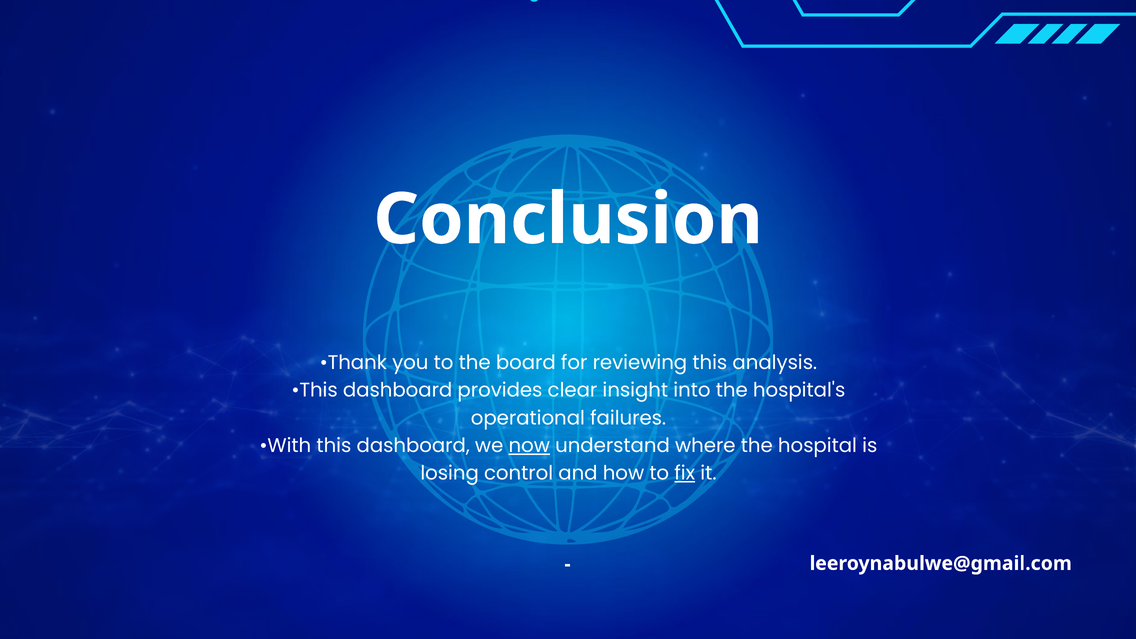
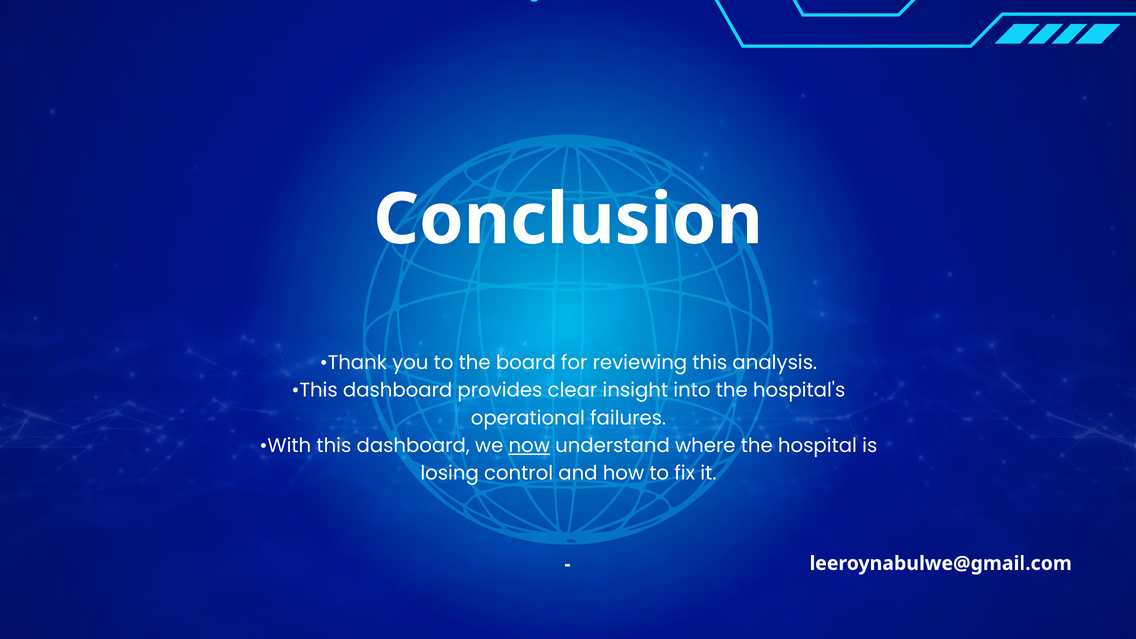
fix underline: present -> none
